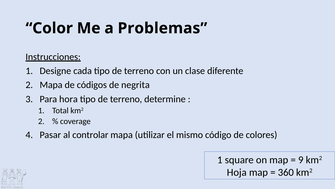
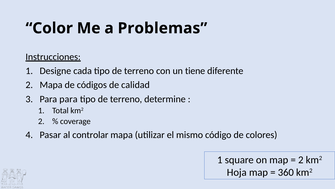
clase: clase -> tiene
negrita: negrita -> calidad
Para hora: hora -> para
9 at (301, 159): 9 -> 2
